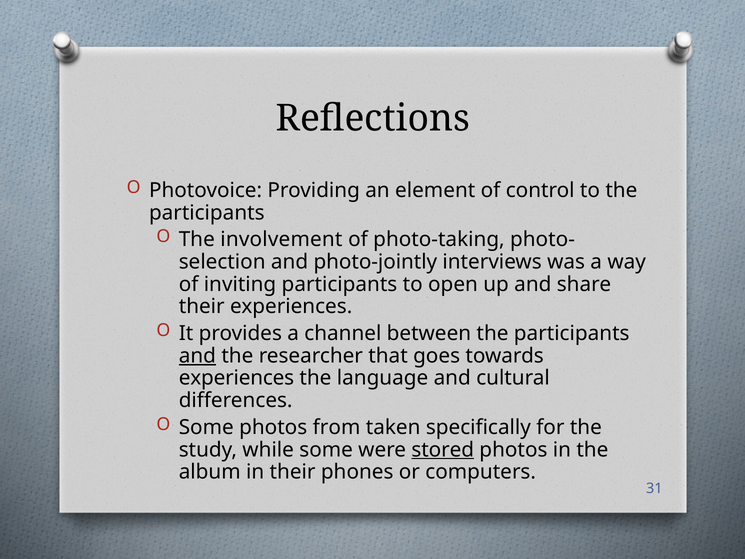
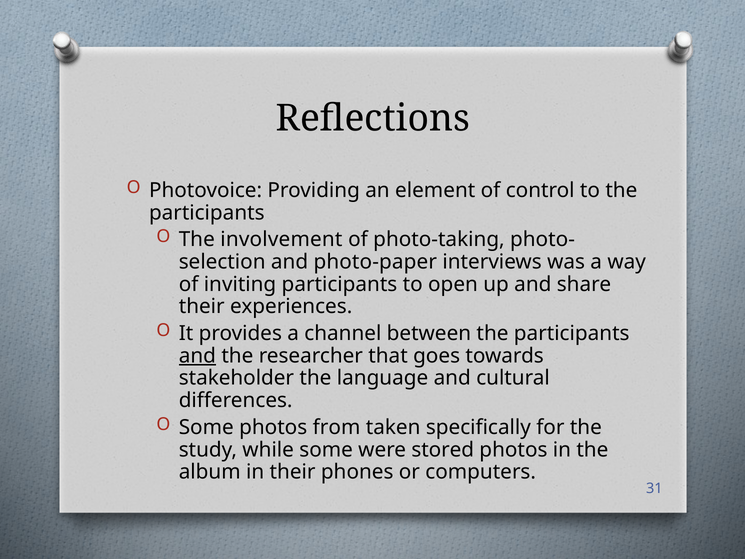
photo-jointly: photo-jointly -> photo-paper
experiences at (236, 378): experiences -> stakeholder
stored underline: present -> none
